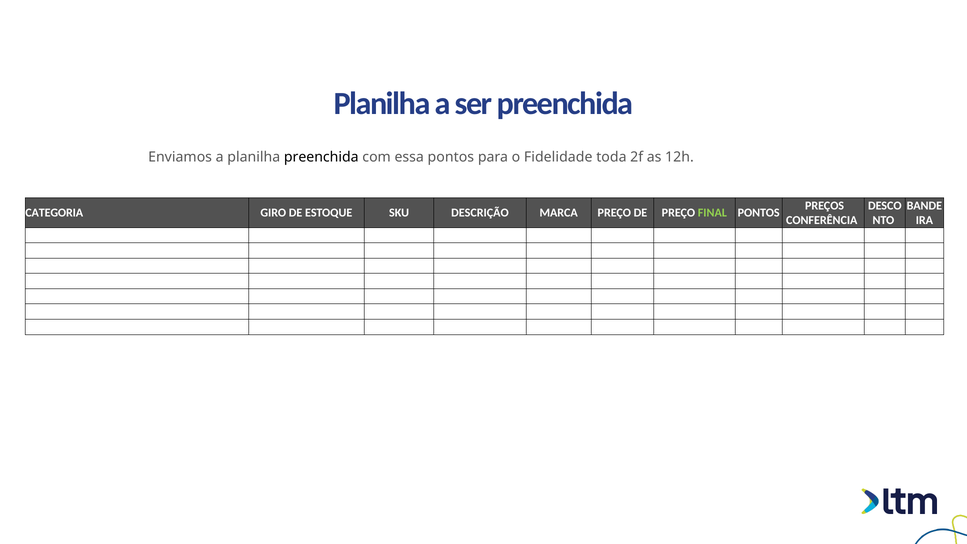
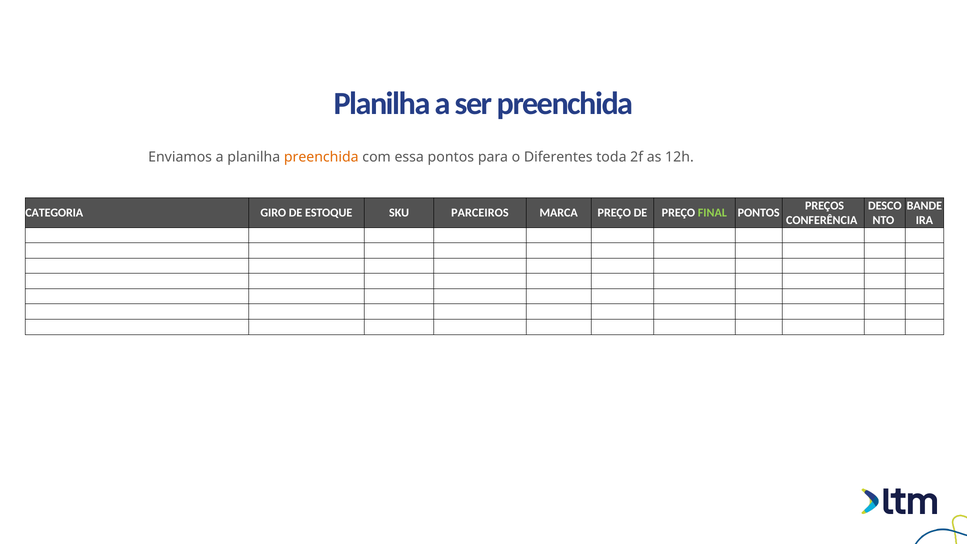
preenchida at (321, 157) colour: black -> orange
Fidelidade: Fidelidade -> Diferentes
DESCRIÇÃO: DESCRIÇÃO -> PARCEIROS
